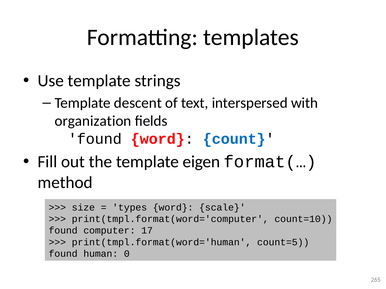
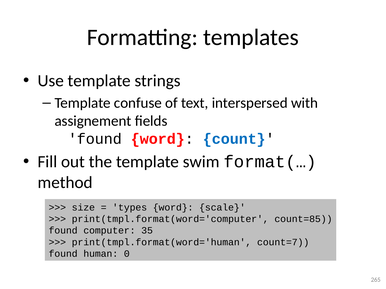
descent: descent -> confuse
organization: organization -> assignement
eigen: eigen -> swim
count=10: count=10 -> count=85
17: 17 -> 35
count=5: count=5 -> count=7
